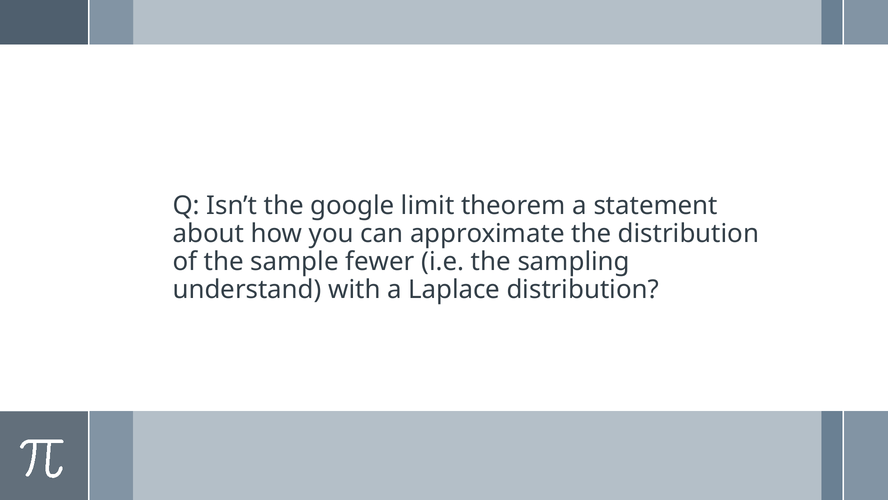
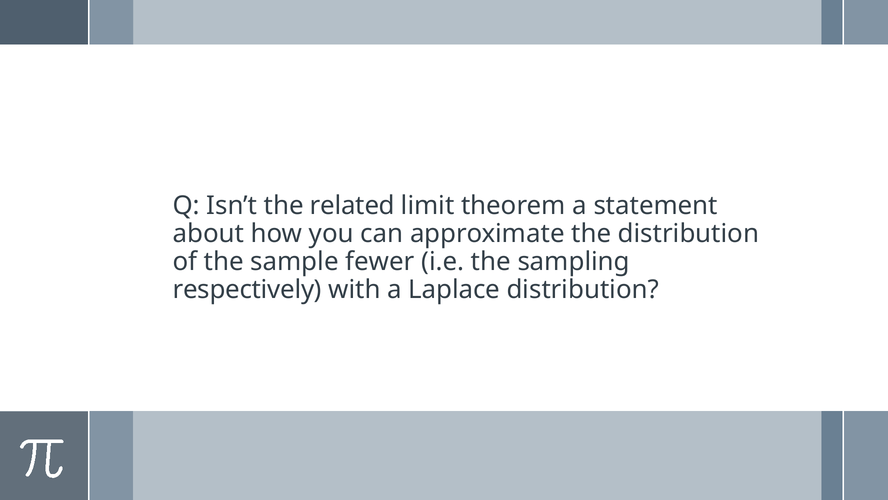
google: google -> related
understand: understand -> respectively
